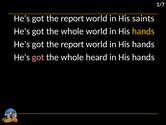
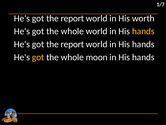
saints: saints -> worth
got at (38, 57) colour: pink -> yellow
heard: heard -> moon
